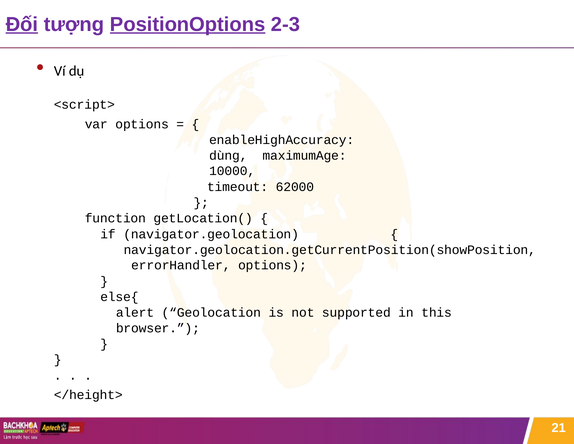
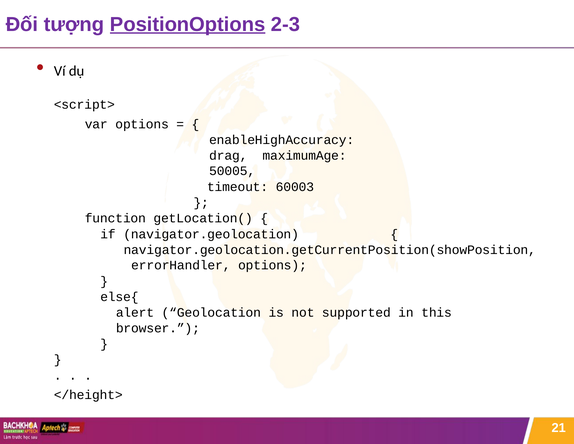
Đối underline: present -> none
dùng: dùng -> drag
10000: 10000 -> 50005
62000: 62000 -> 60003
